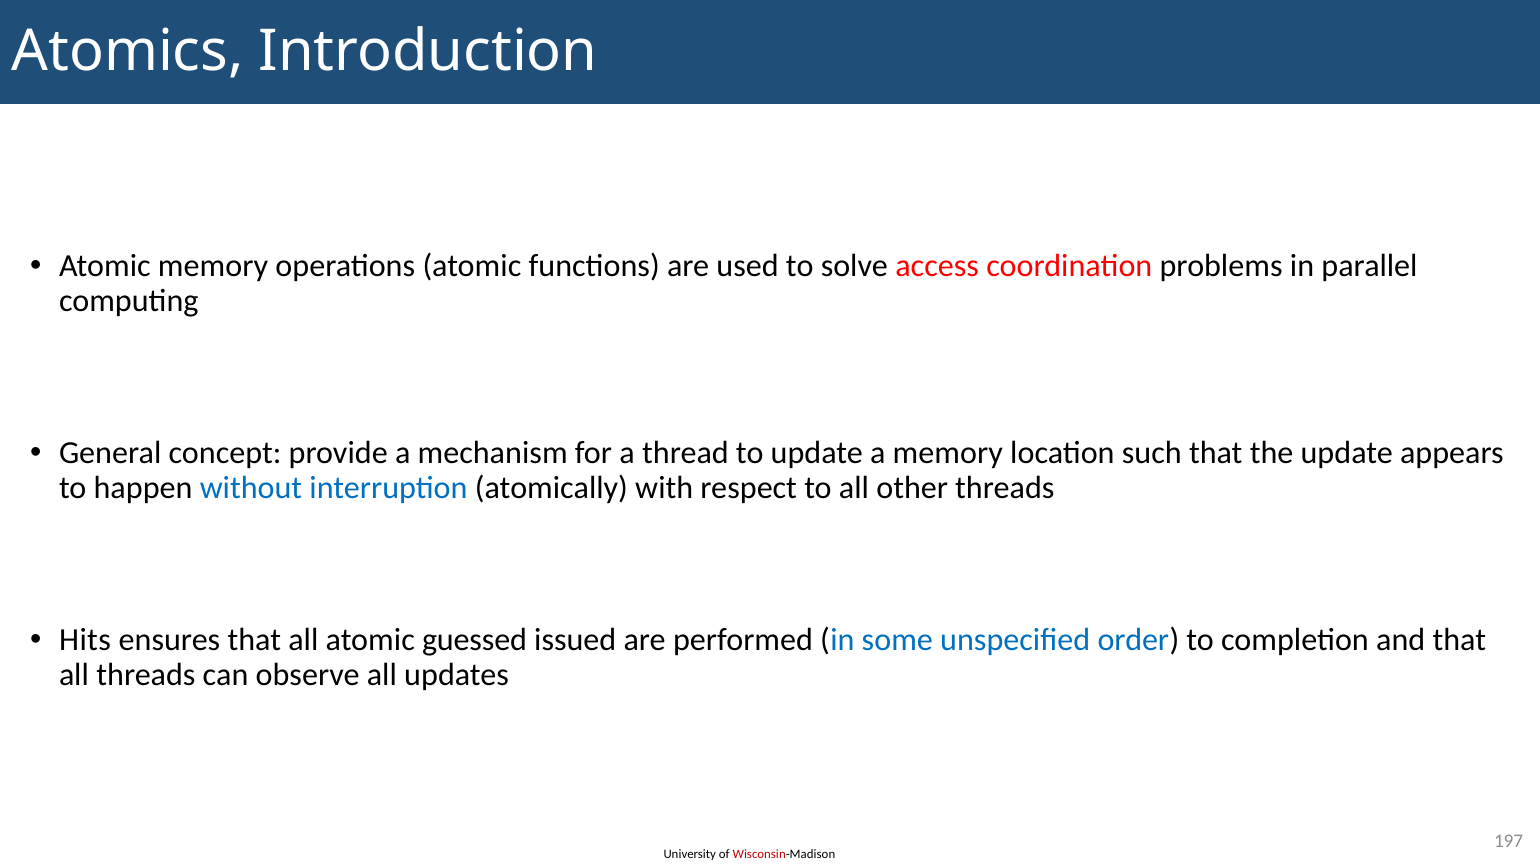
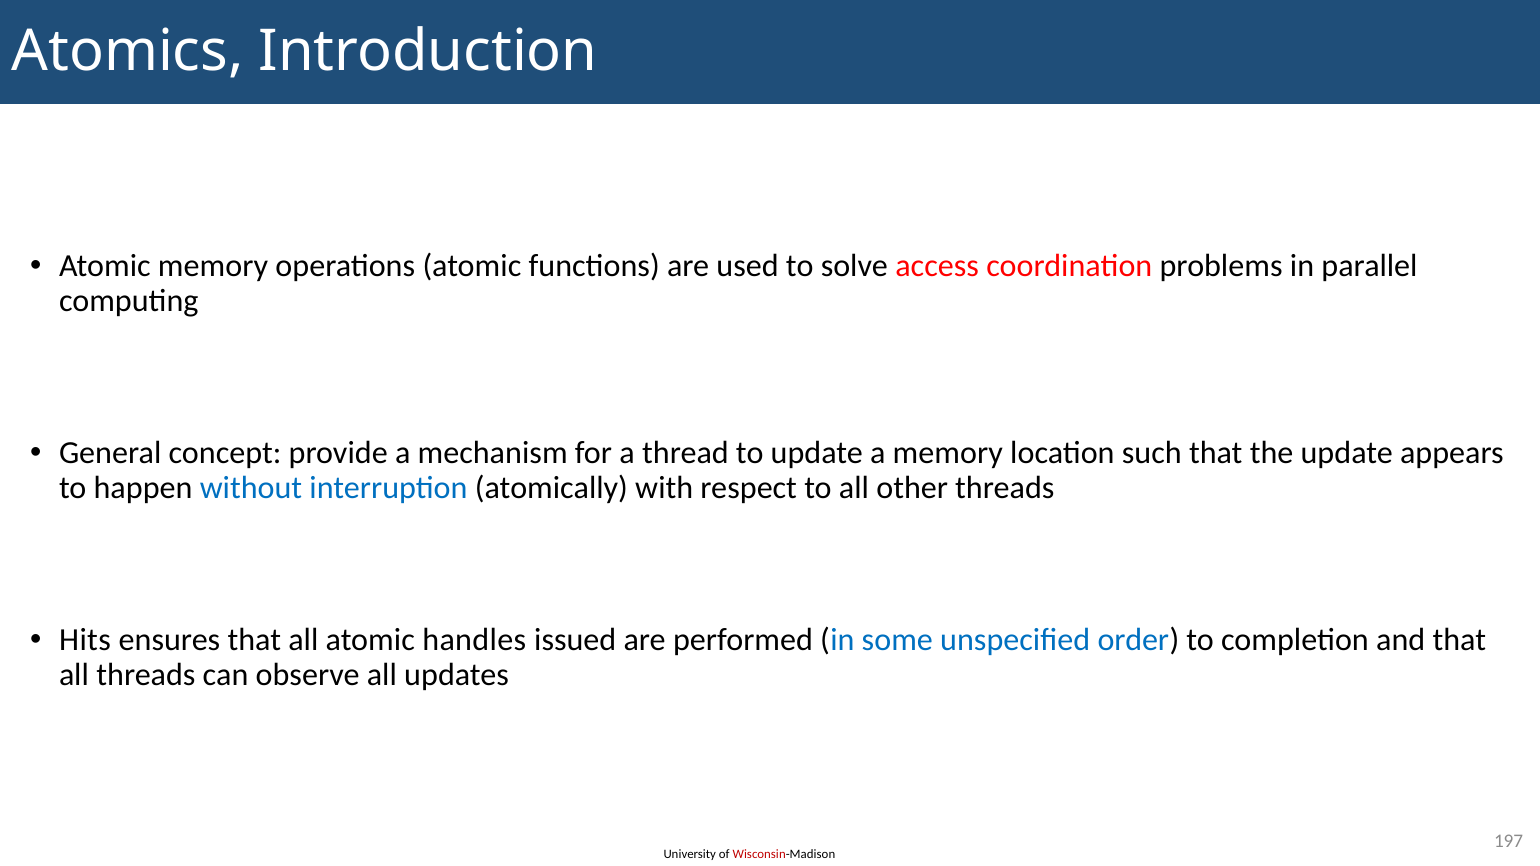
guessed: guessed -> handles
